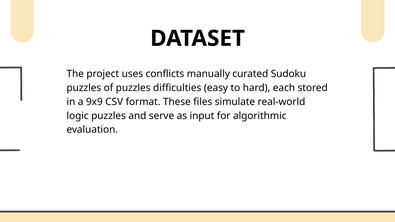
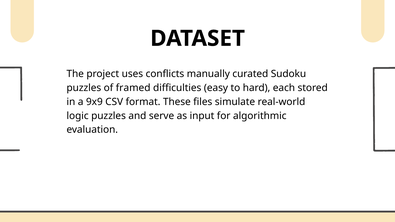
of puzzles: puzzles -> framed
